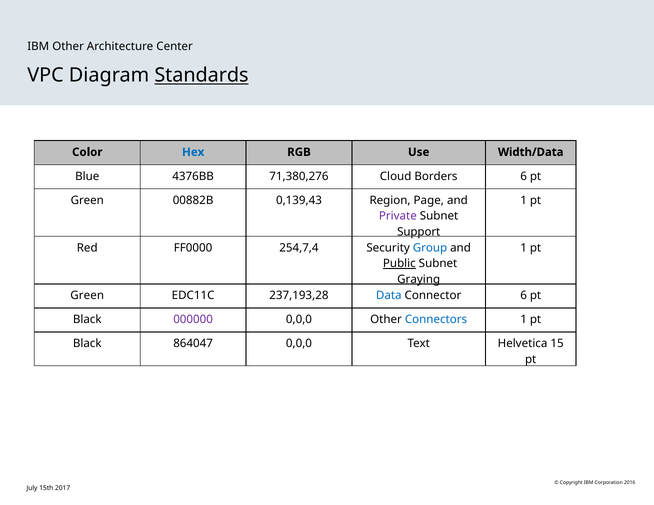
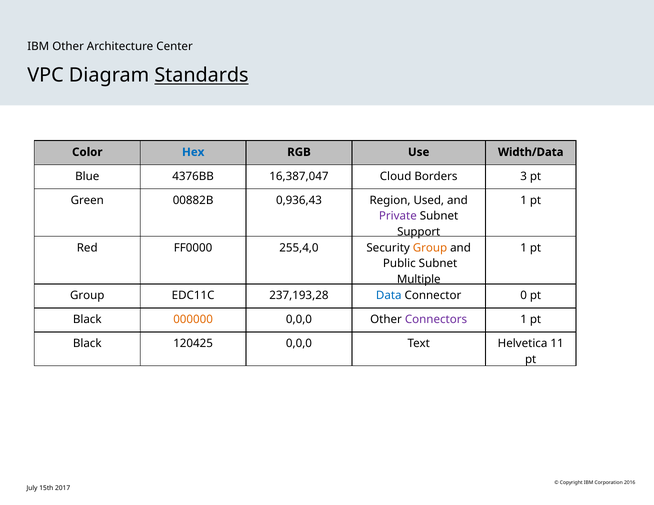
71,380,276: 71,380,276 -> 16,387,047
Borders 6: 6 -> 3
0,139,43: 0,139,43 -> 0,936,43
Page: Page -> Used
254,7,4: 254,7,4 -> 255,4,0
Group at (430, 248) colour: blue -> orange
Public underline: present -> none
Graying: Graying -> Multiple
Green at (87, 296): Green -> Group
Connector 6: 6 -> 0
000000 colour: purple -> orange
Connectors colour: blue -> purple
864047: 864047 -> 120425
15: 15 -> 11
